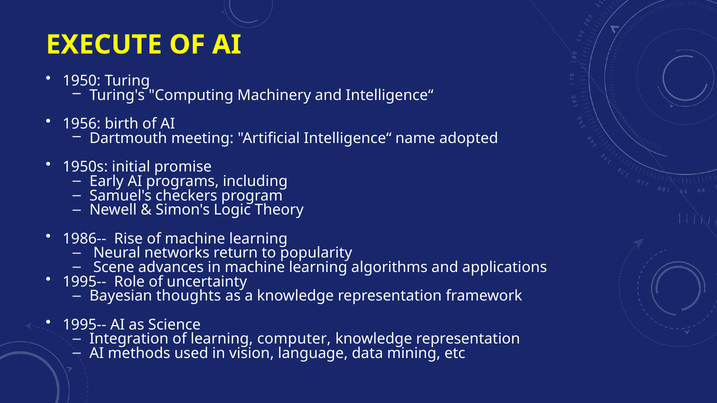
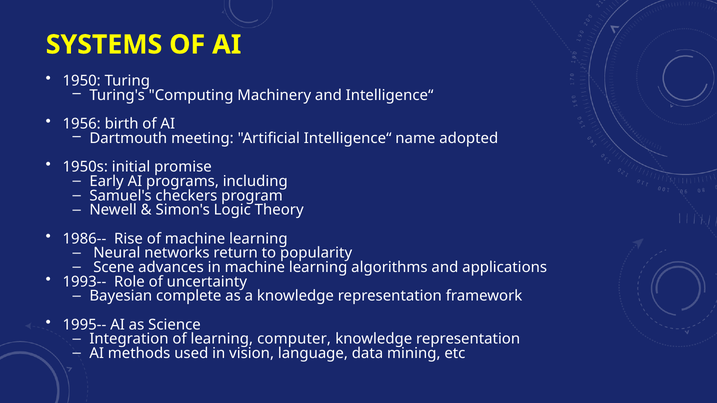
EXECUTE: EXECUTE -> SYSTEMS
1995-- at (84, 282): 1995-- -> 1993--
thoughts: thoughts -> complete
